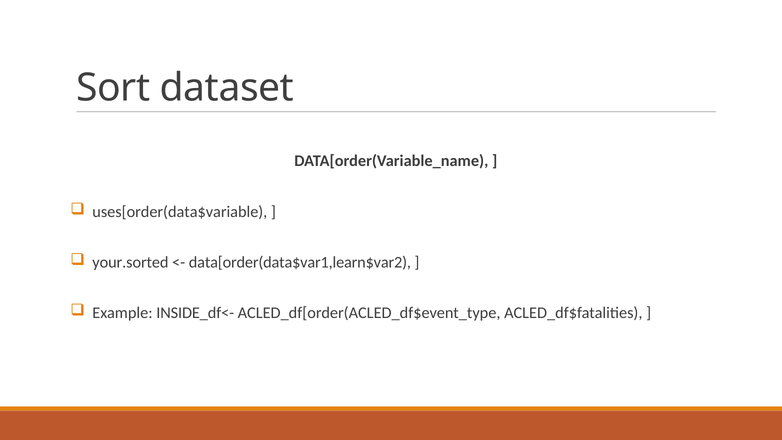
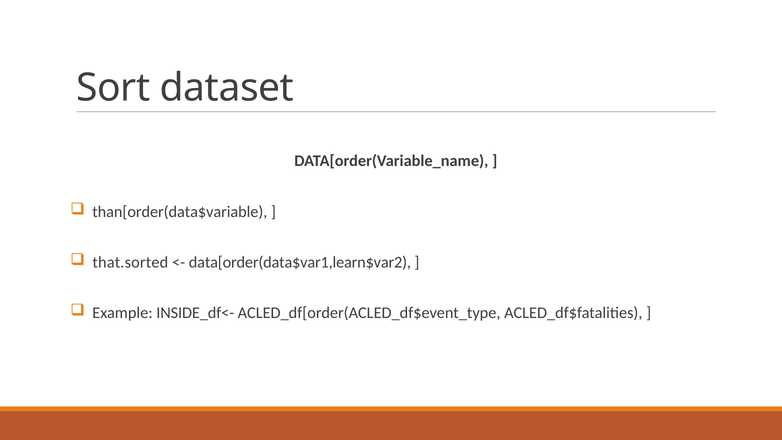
uses[order(data$variable: uses[order(data$variable -> than[order(data$variable
your.sorted: your.sorted -> that.sorted
